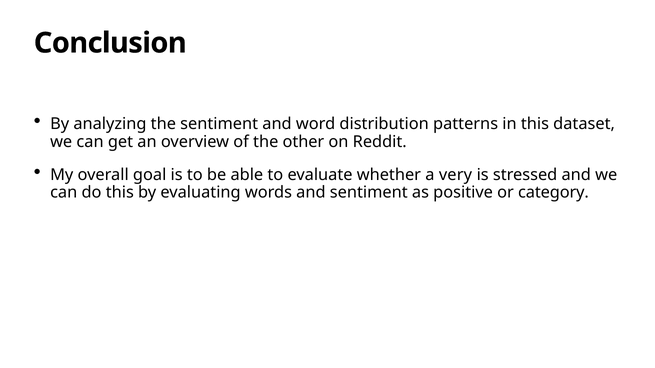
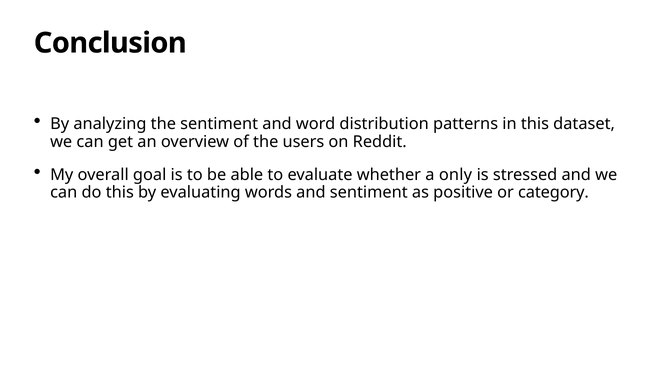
other: other -> users
very: very -> only
